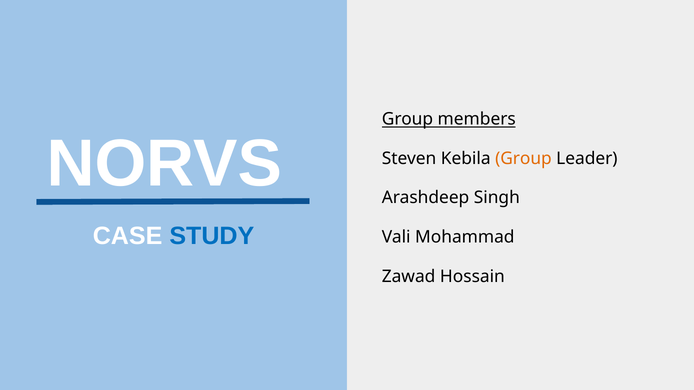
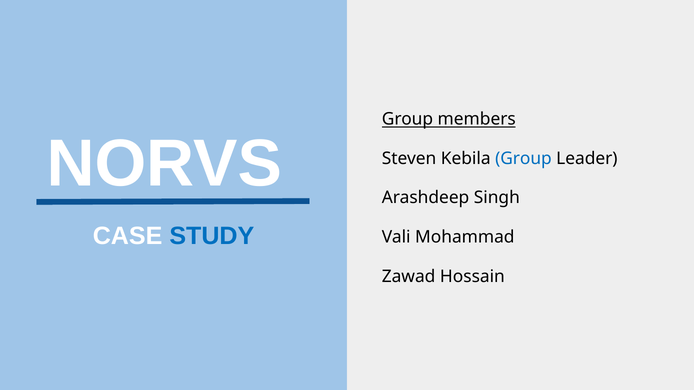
Group at (523, 159) colour: orange -> blue
